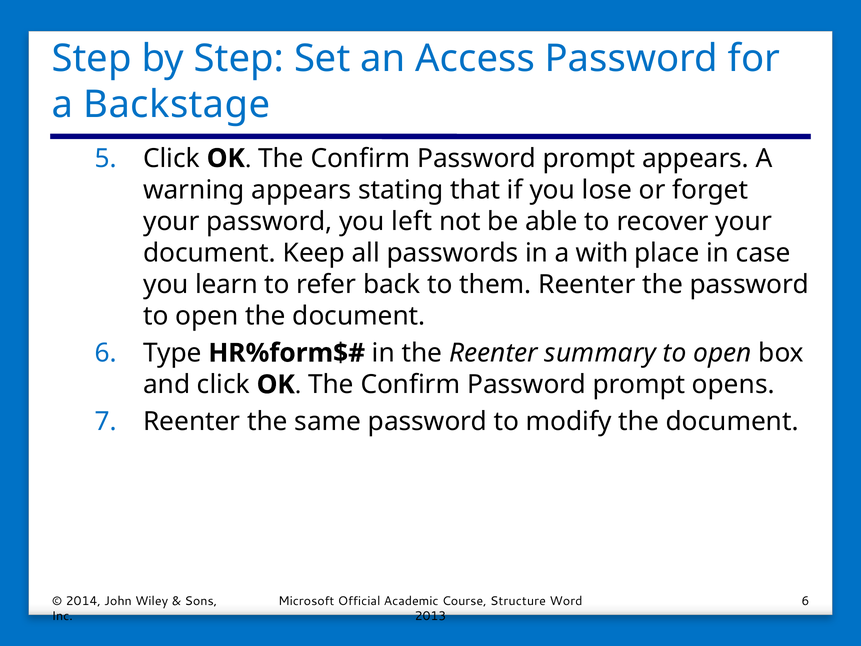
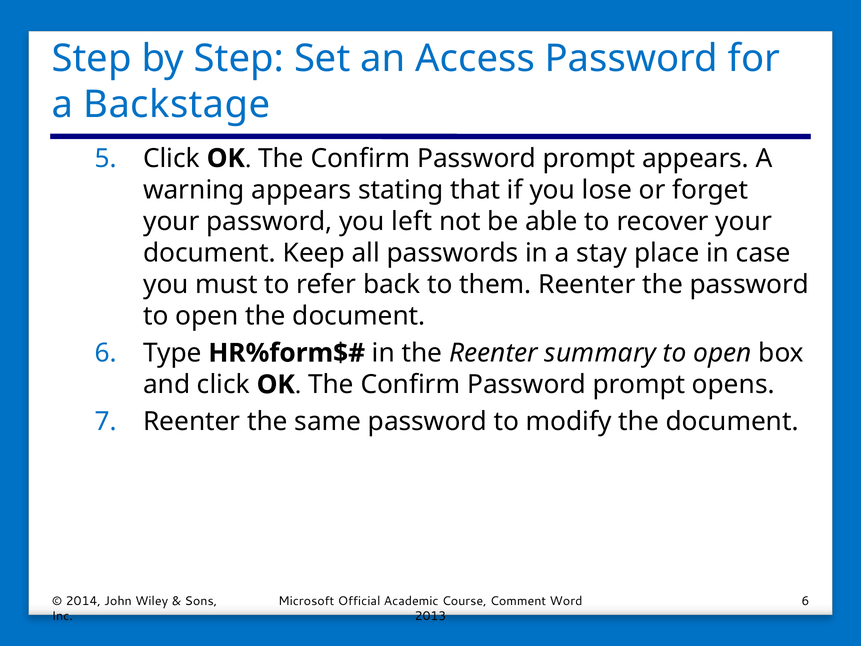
with: with -> stay
learn: learn -> must
Structure: Structure -> Comment
